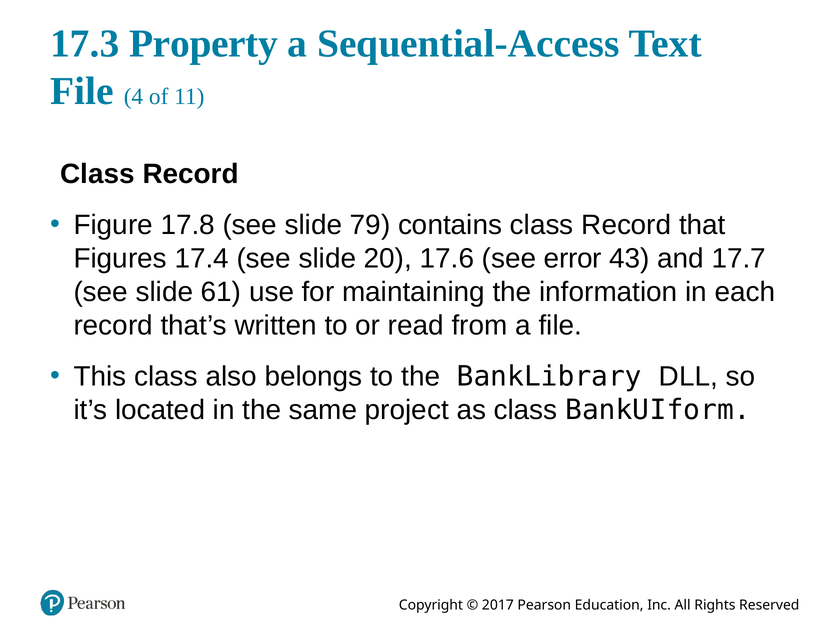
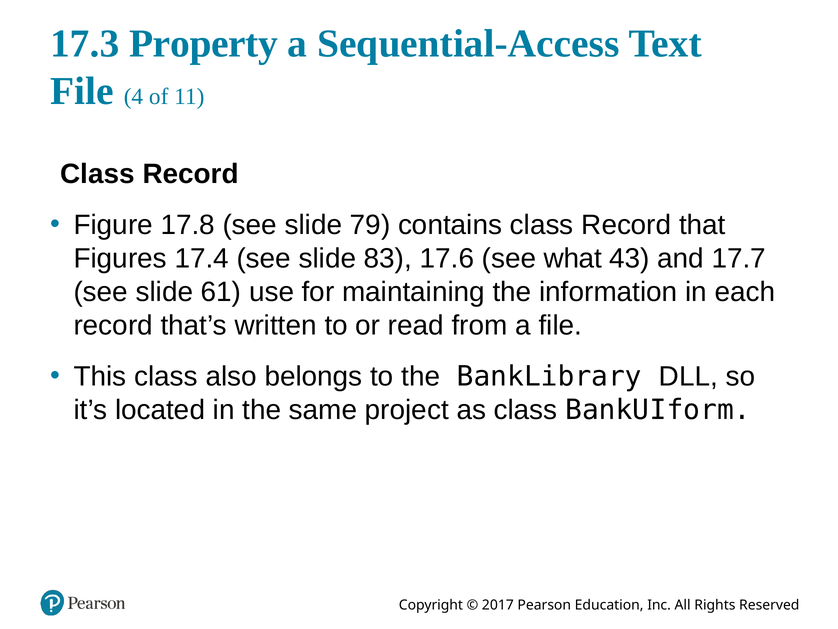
20: 20 -> 83
error: error -> what
